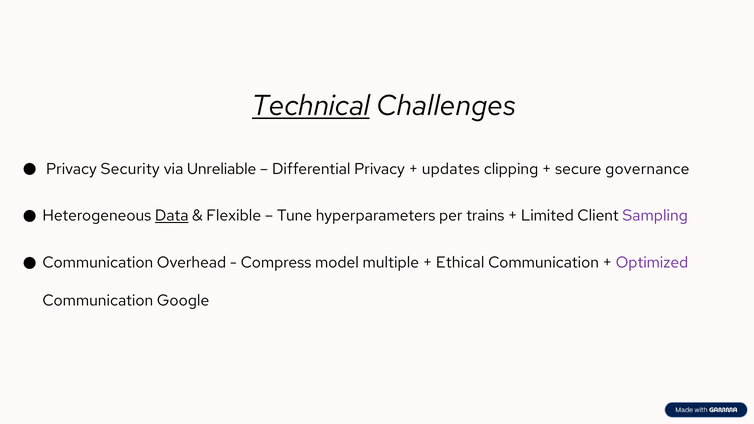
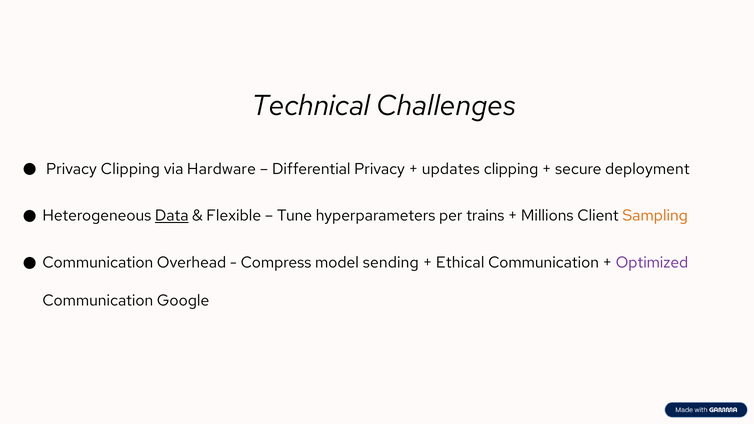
Technical underline: present -> none
Privacy Security: Security -> Clipping
Unreliable: Unreliable -> Hardware
governance: governance -> deployment
Limited: Limited -> Millions
Sampling colour: purple -> orange
multiple: multiple -> sending
